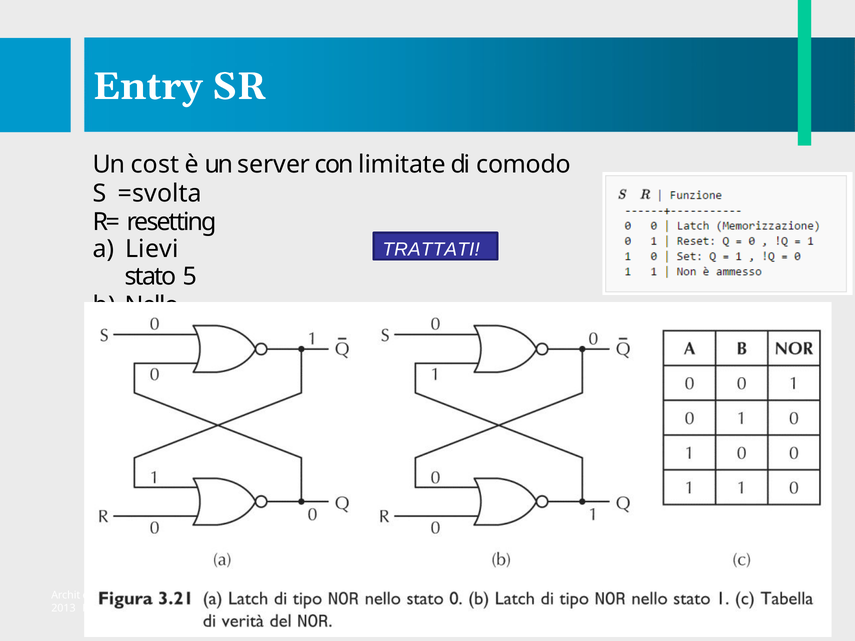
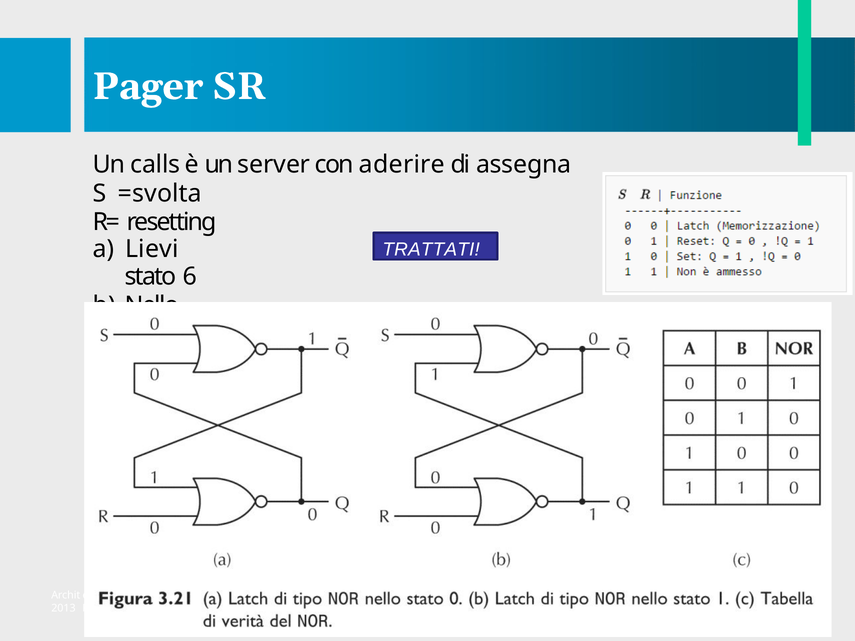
Entry: Entry -> Pager
cost: cost -> calls
limitate: limitate -> aderire
comodo: comodo -> assegna
5: 5 -> 6
